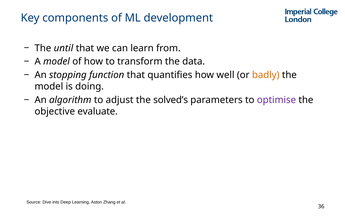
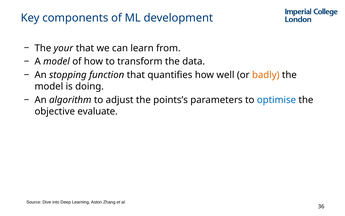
until: until -> your
solved’s: solved’s -> points’s
optimise colour: purple -> blue
